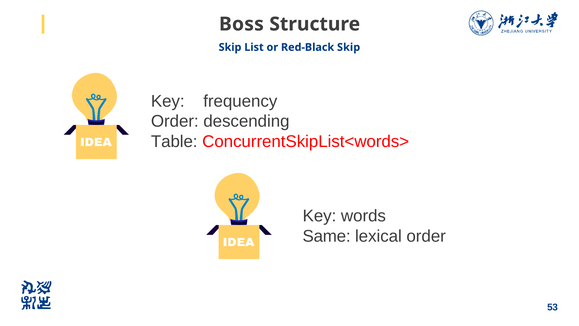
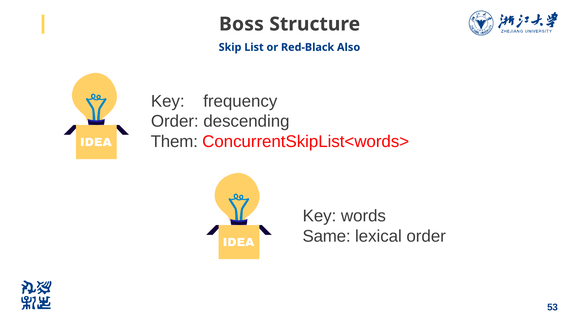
Red-Black Skip: Skip -> Also
Table: Table -> Them
